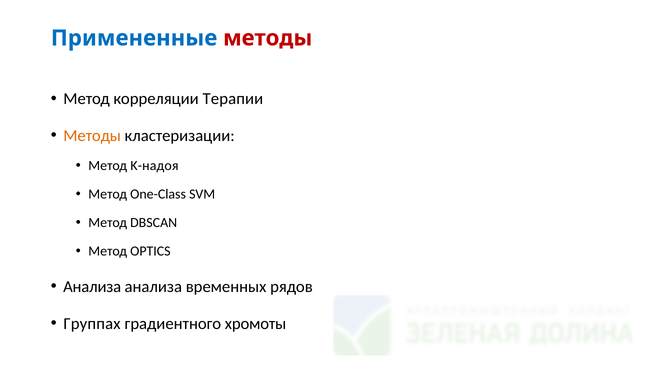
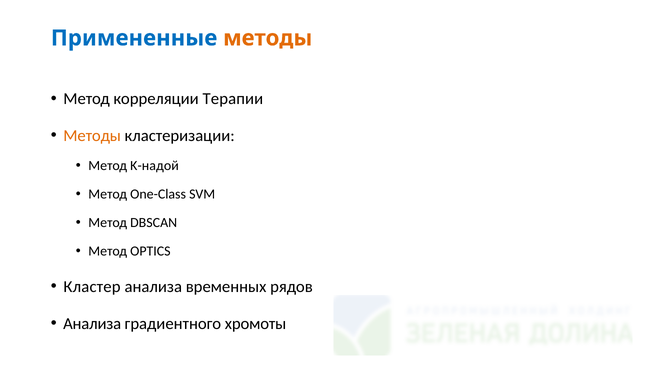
методы at (268, 38) colour: red -> orange
K-надоя: K-надоя -> K-надой
Анализа at (92, 287): Анализа -> Кластер
Группах at (92, 324): Группах -> Анализа
